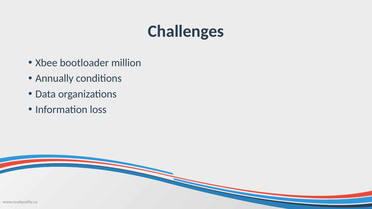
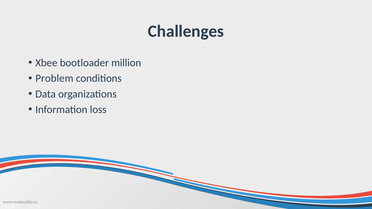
Annually: Annually -> Problem
